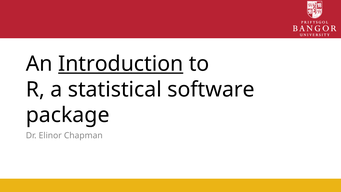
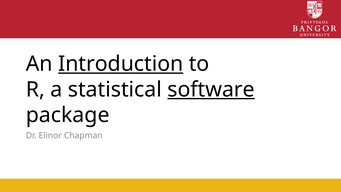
software underline: none -> present
